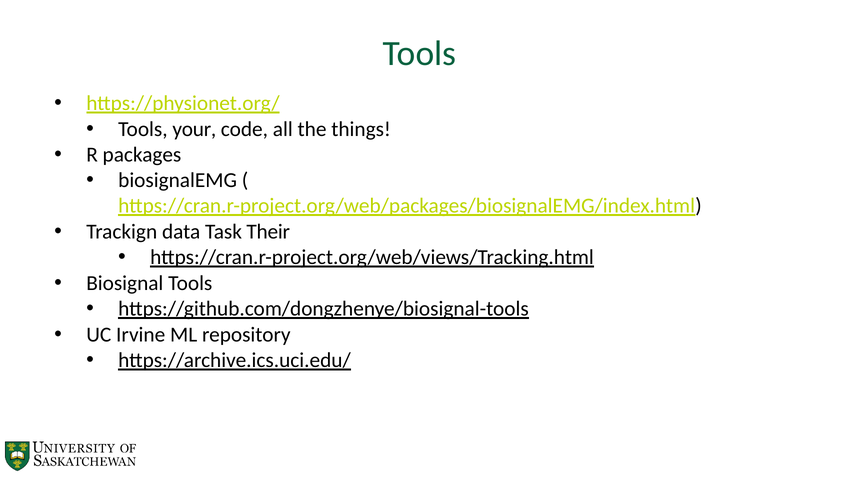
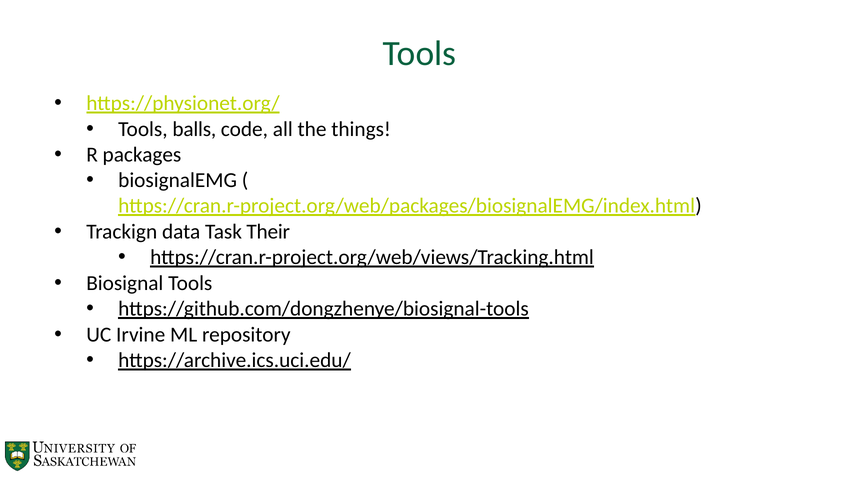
your: your -> balls
